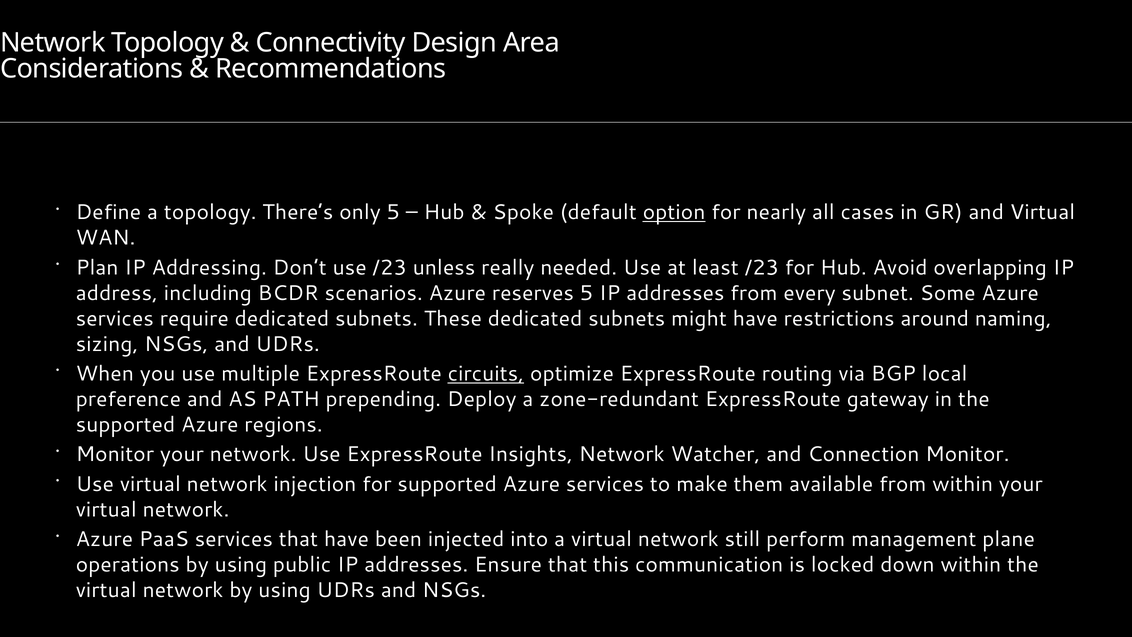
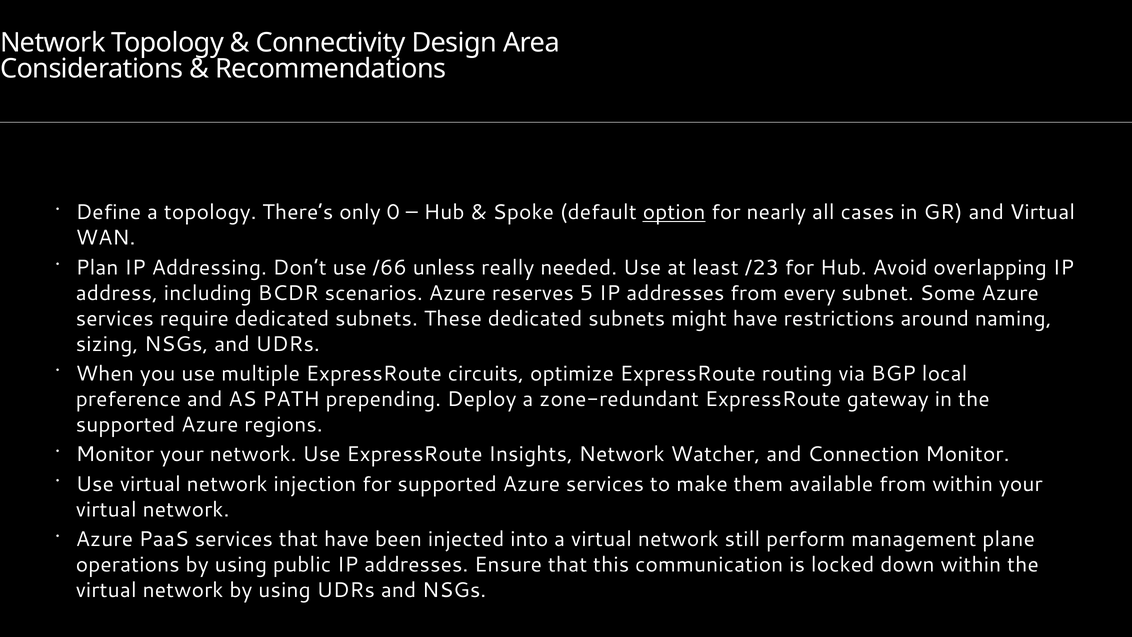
only 5: 5 -> 0
use /23: /23 -> /66
circuits underline: present -> none
